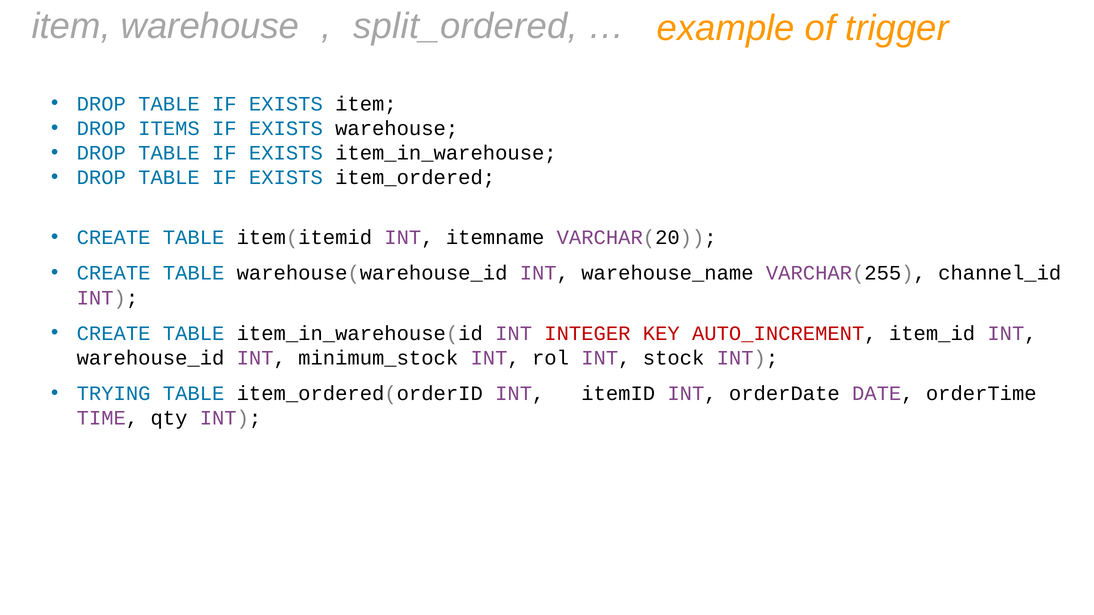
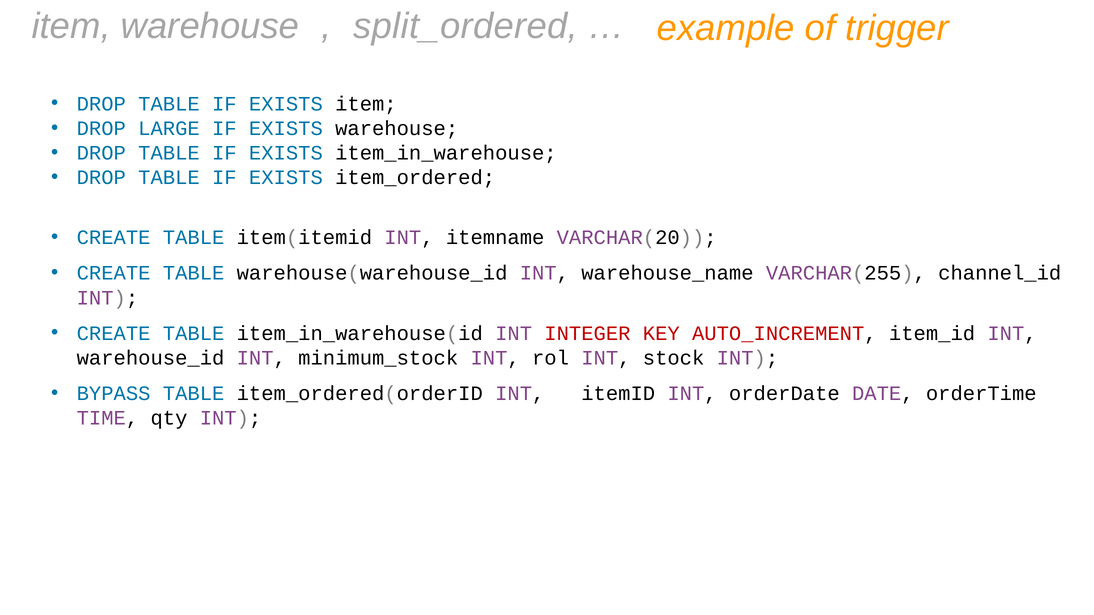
ITEMS: ITEMS -> LARGE
TRYING: TRYING -> BYPASS
